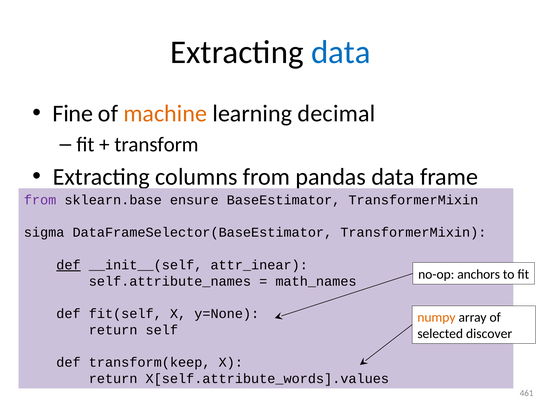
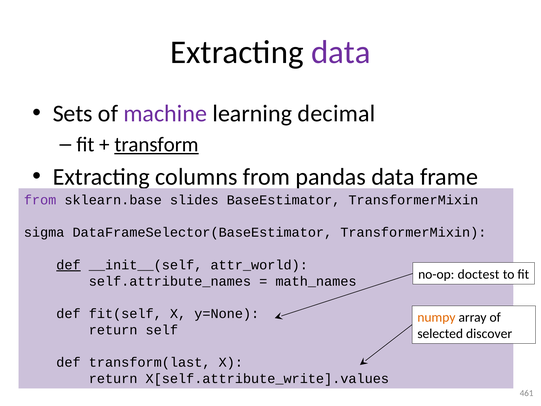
data at (341, 52) colour: blue -> purple
Fine: Fine -> Sets
machine colour: orange -> purple
transform underline: none -> present
ensure: ensure -> slides
attr_inear: attr_inear -> attr_world
anchors: anchors -> doctest
transform(keep: transform(keep -> transform(last
X[self.attribute_words].values: X[self.attribute_words].values -> X[self.attribute_write].values
